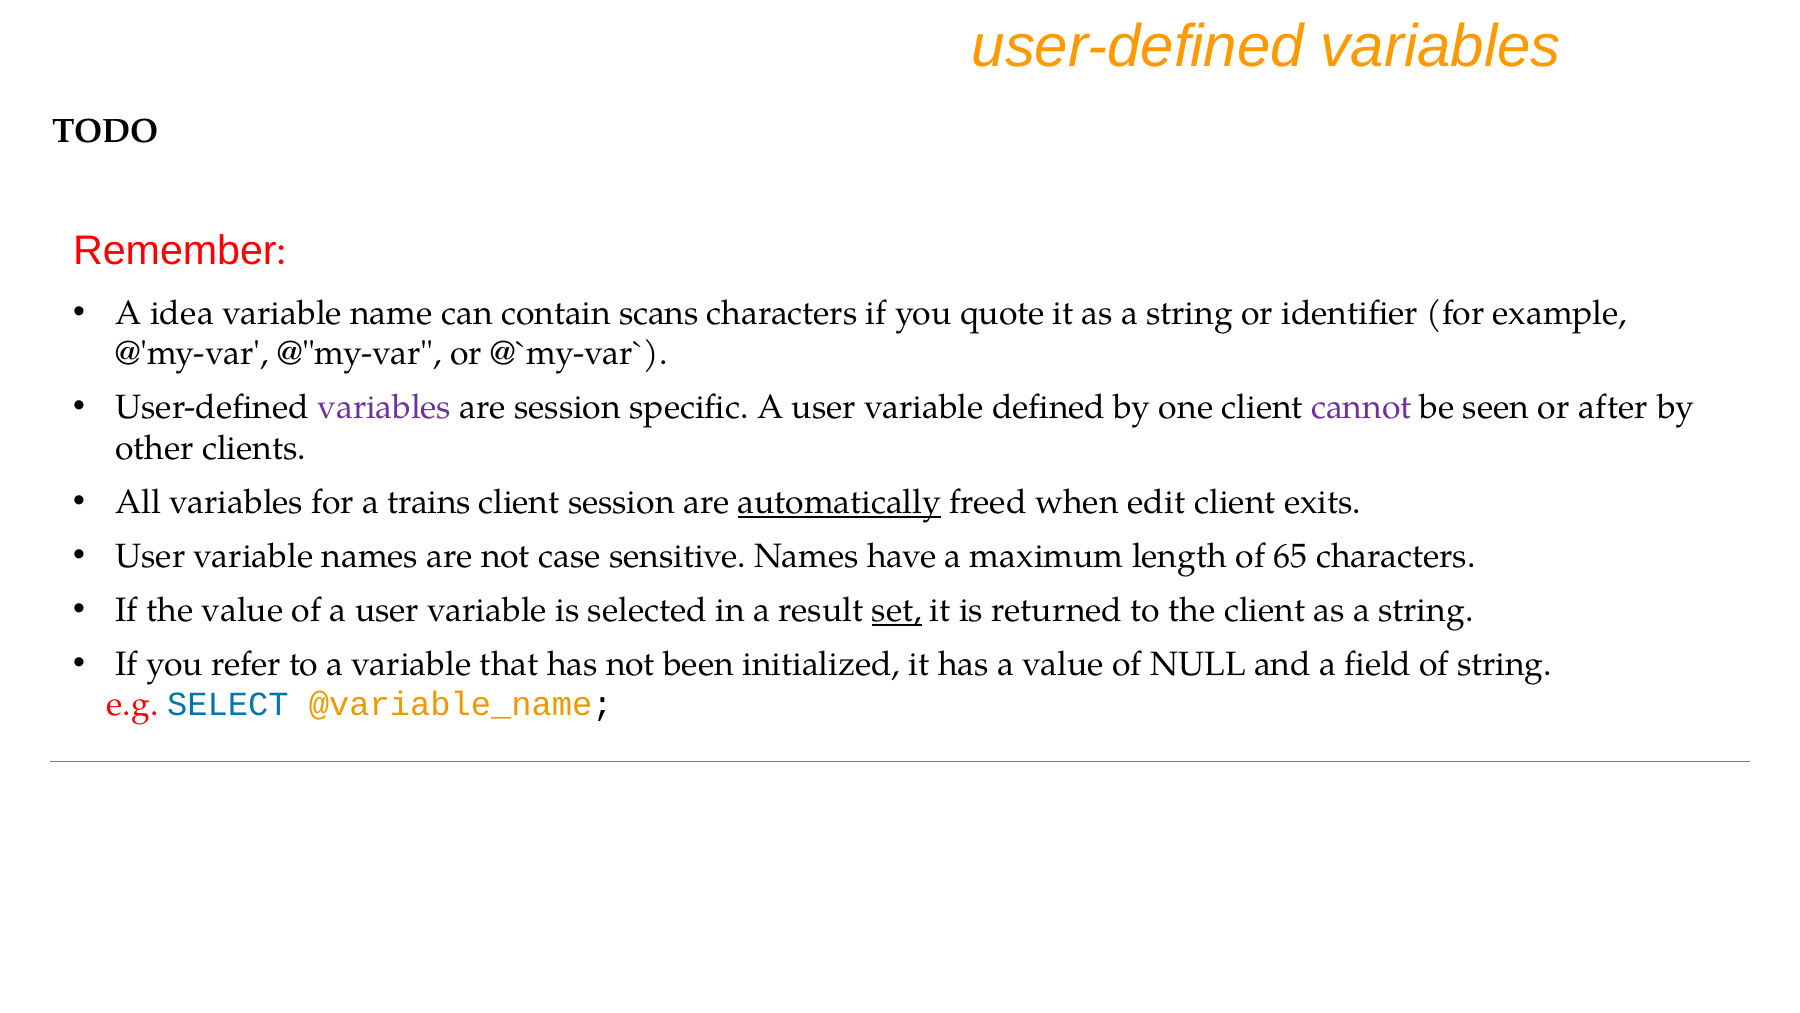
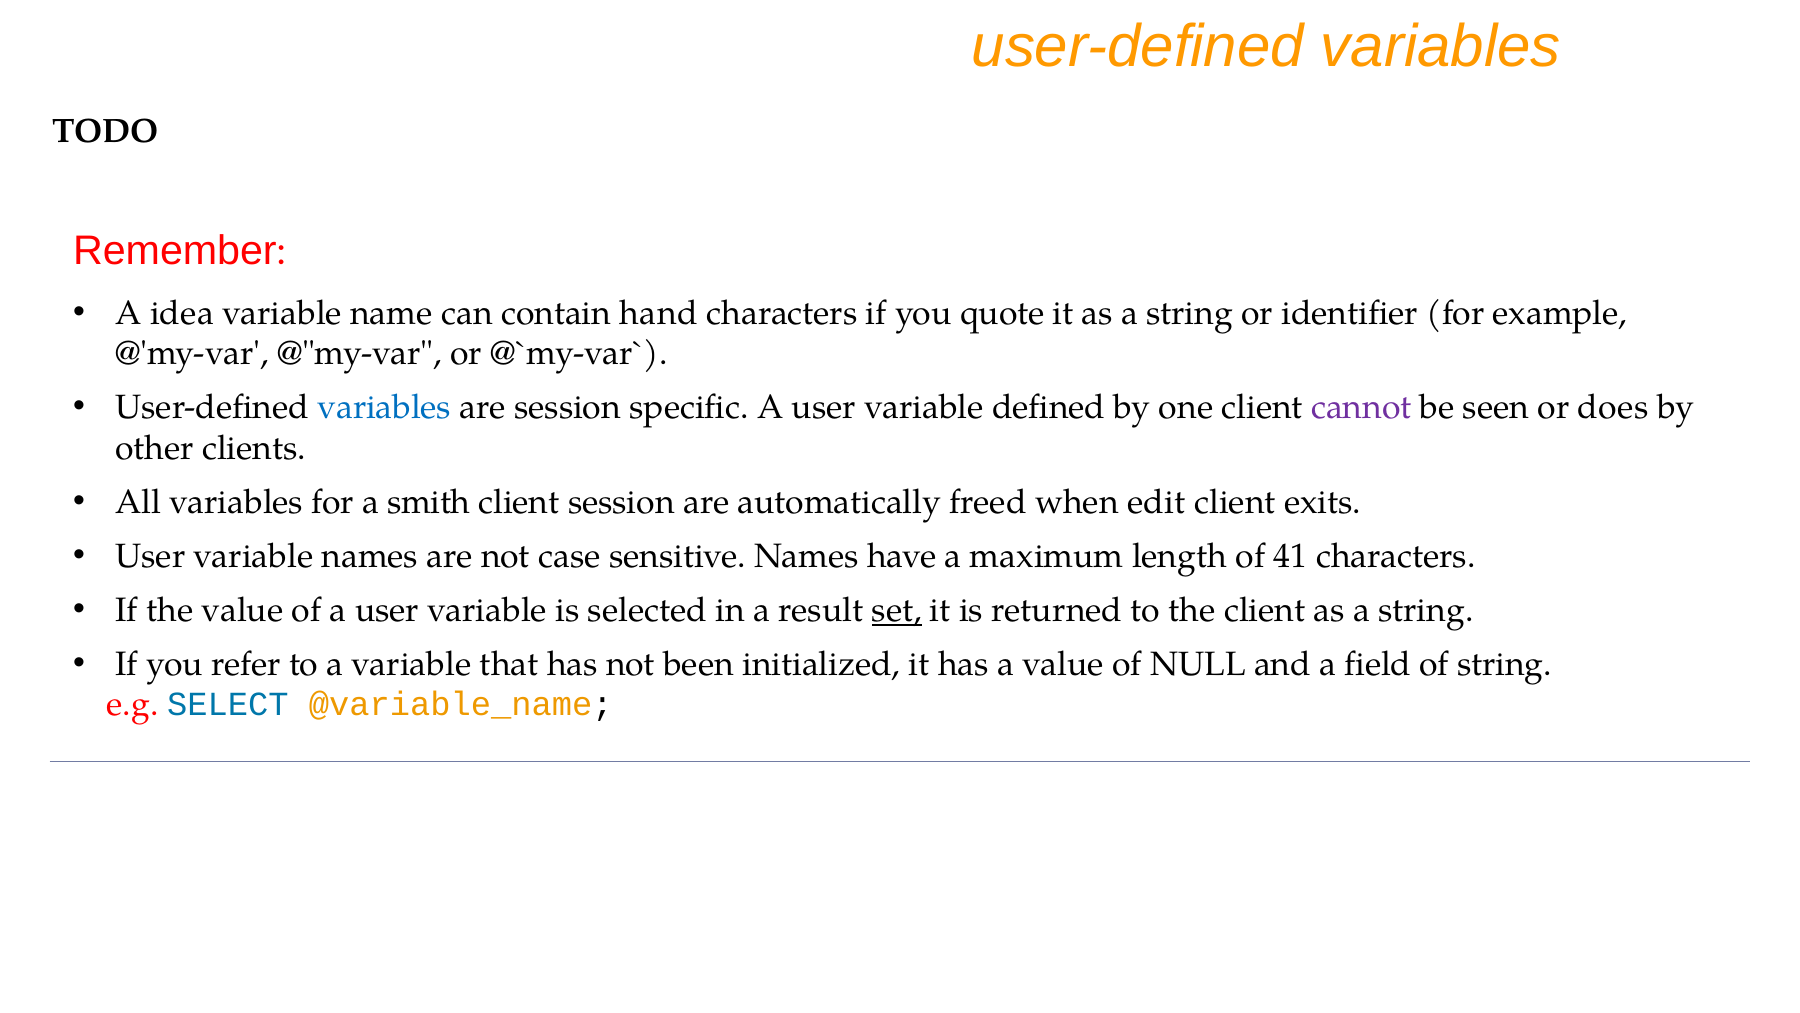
scans: scans -> hand
variables at (384, 407) colour: purple -> blue
after: after -> does
trains: trains -> smith
automatically underline: present -> none
65: 65 -> 41
